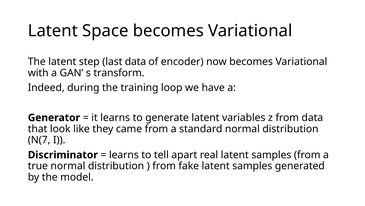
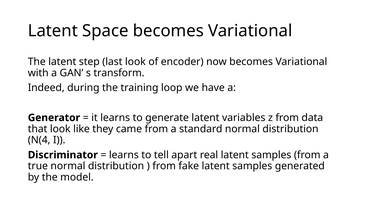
last data: data -> look
N(7: N(7 -> N(4
